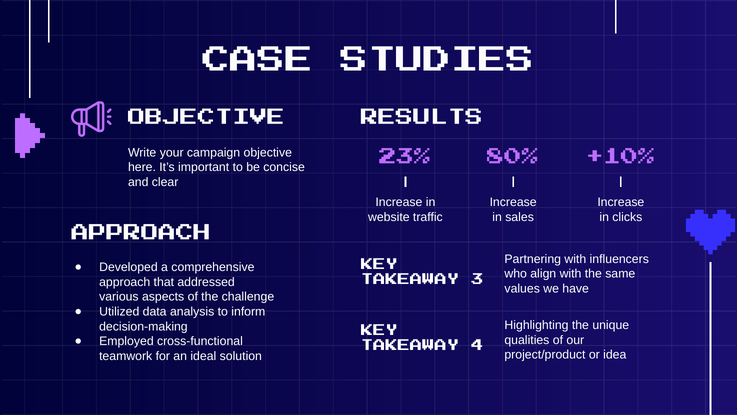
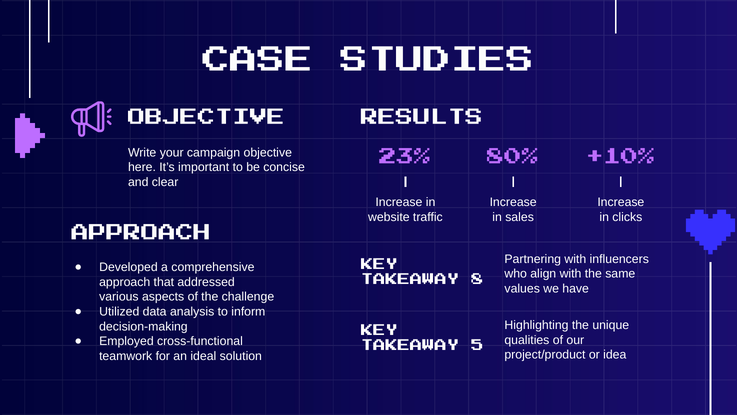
3: 3 -> 8
4: 4 -> 5
